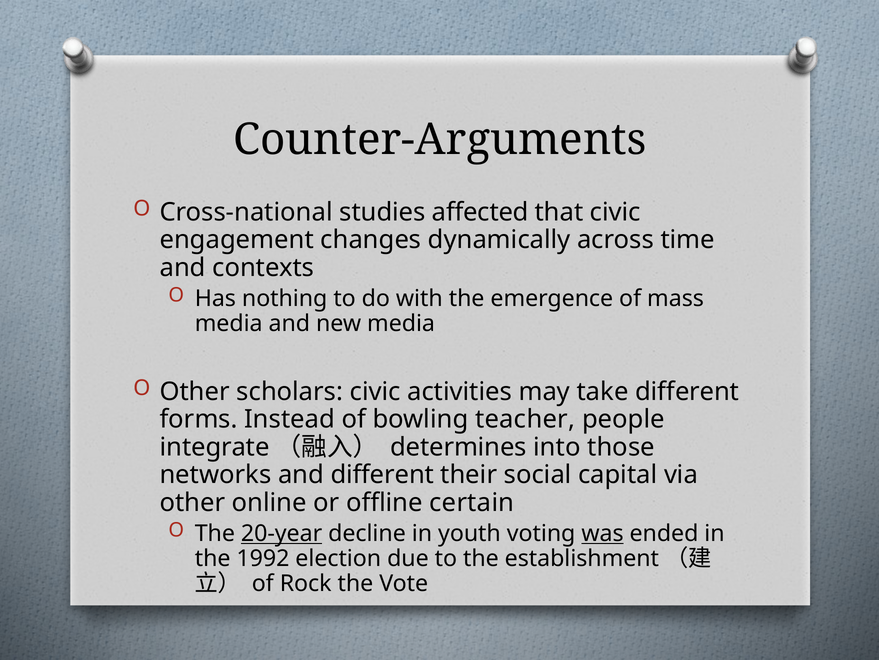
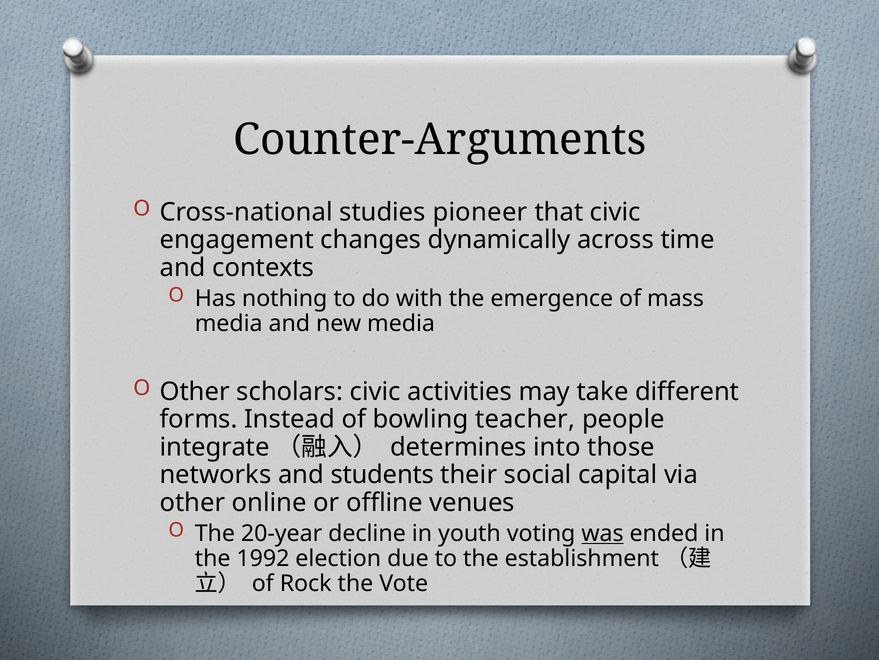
affected: affected -> pioneer
and different: different -> students
certain: certain -> venues
20-year underline: present -> none
